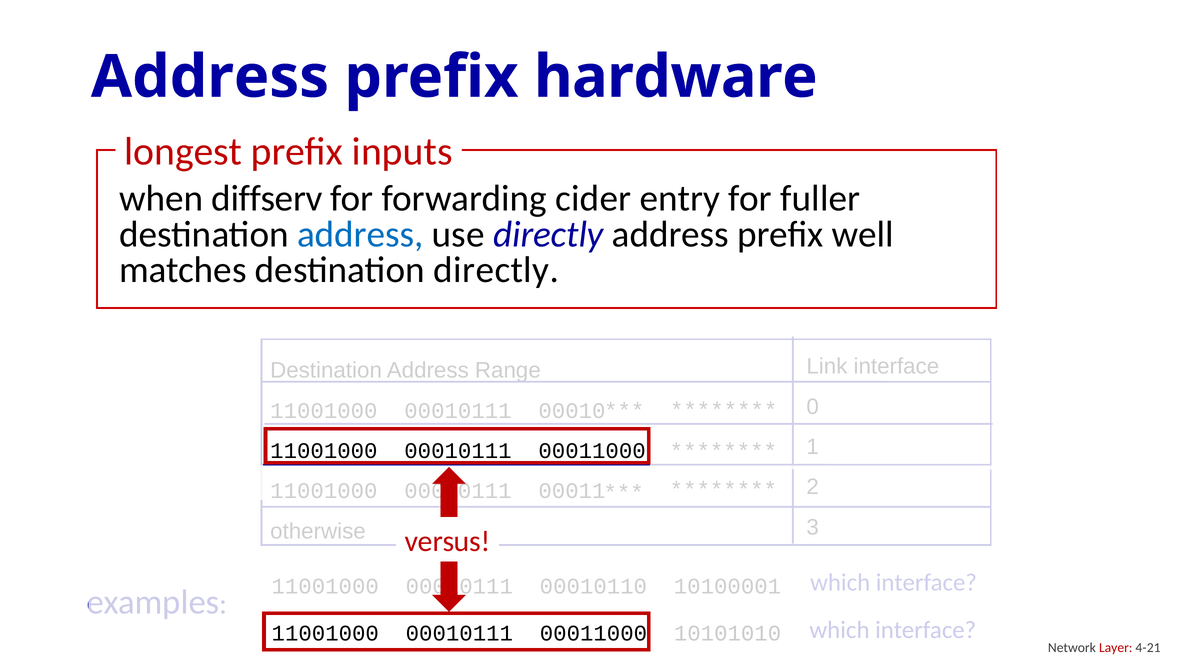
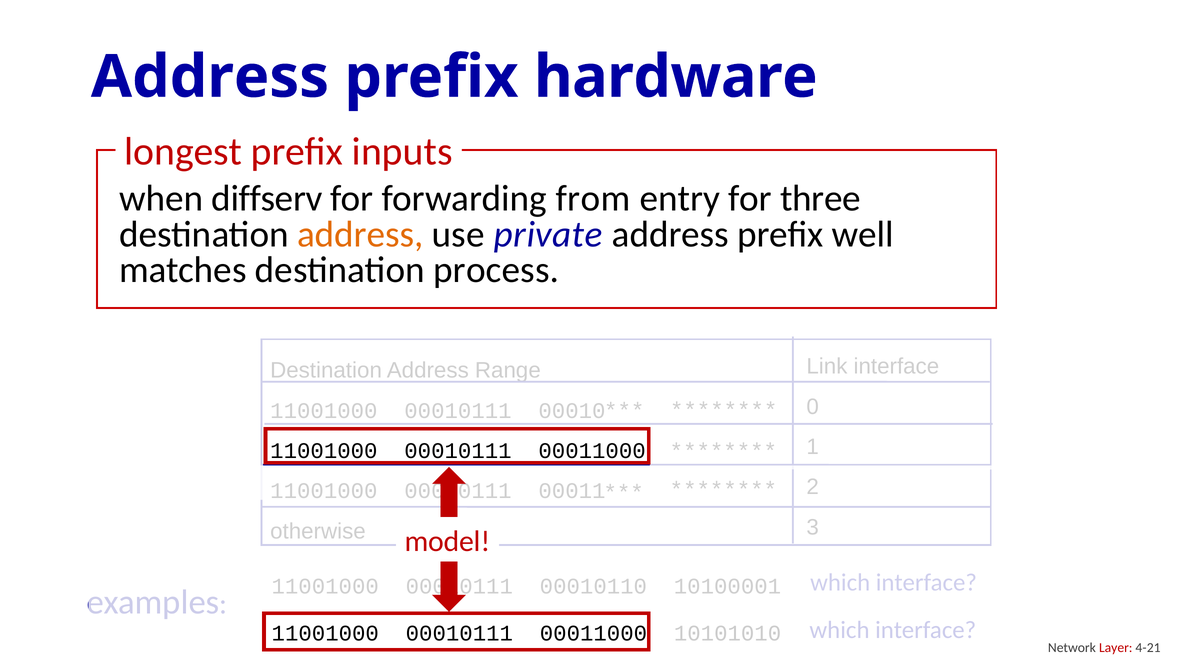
cider: cider -> from
fuller: fuller -> three
address at (360, 235) colour: blue -> orange
use directly: directly -> private
destination directly: directly -> process
versus: versus -> model
